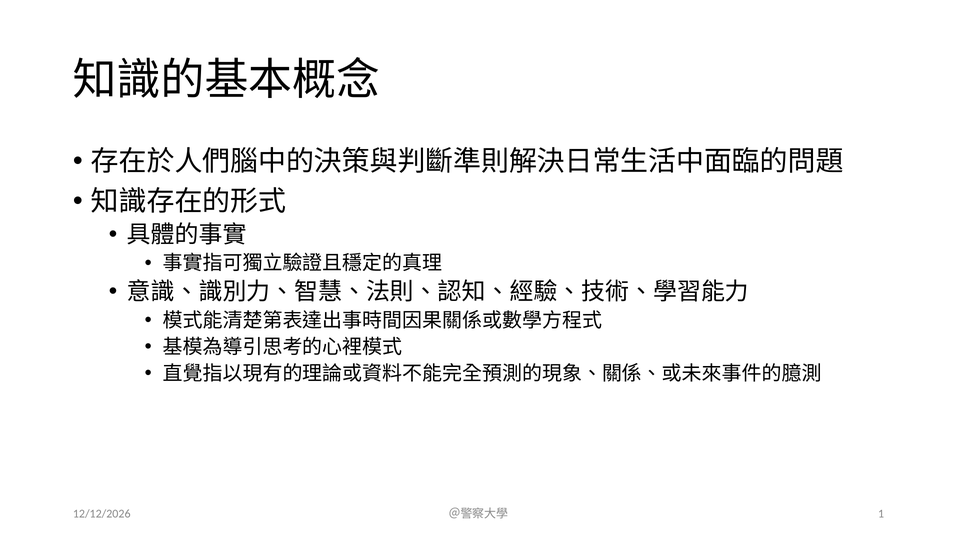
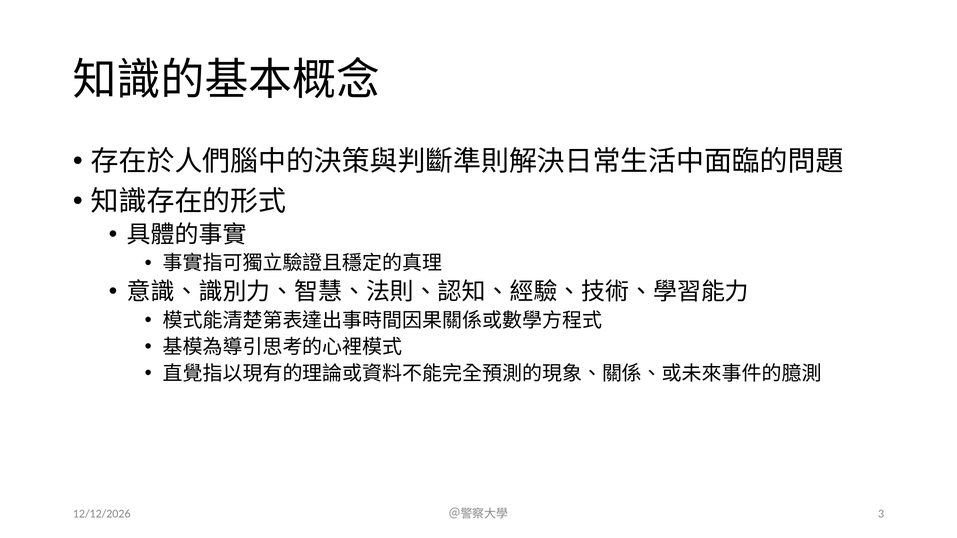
1: 1 -> 3
